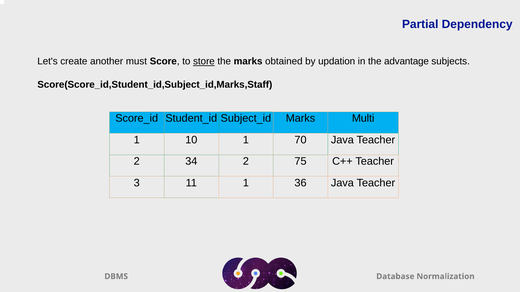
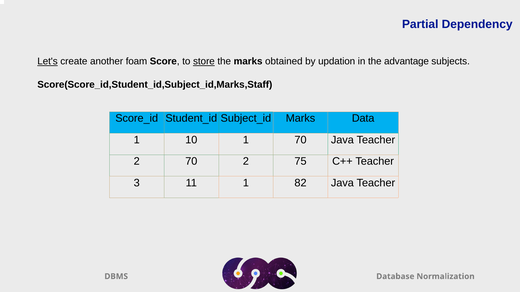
Let's underline: none -> present
must: must -> foam
Multi: Multi -> Data
2 34: 34 -> 70
36: 36 -> 82
